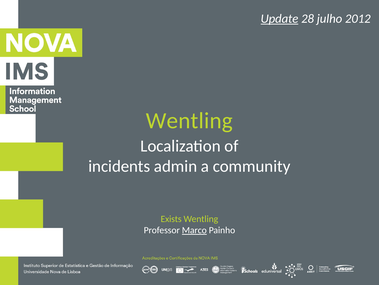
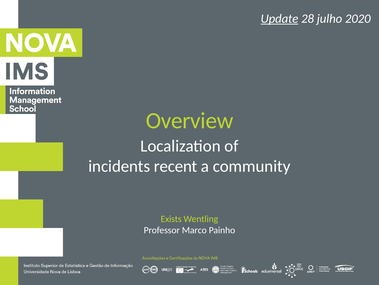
2012: 2012 -> 2020
Wentling at (189, 120): Wentling -> Overview
admin: admin -> recent
Marco underline: present -> none
